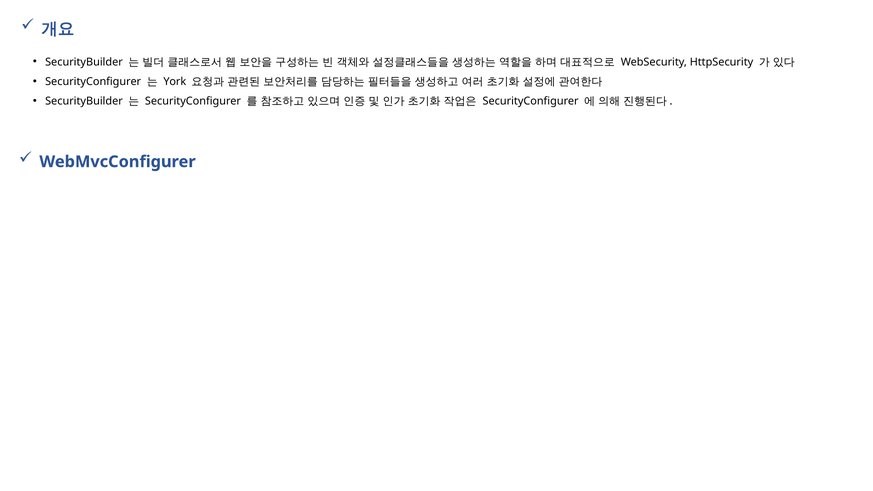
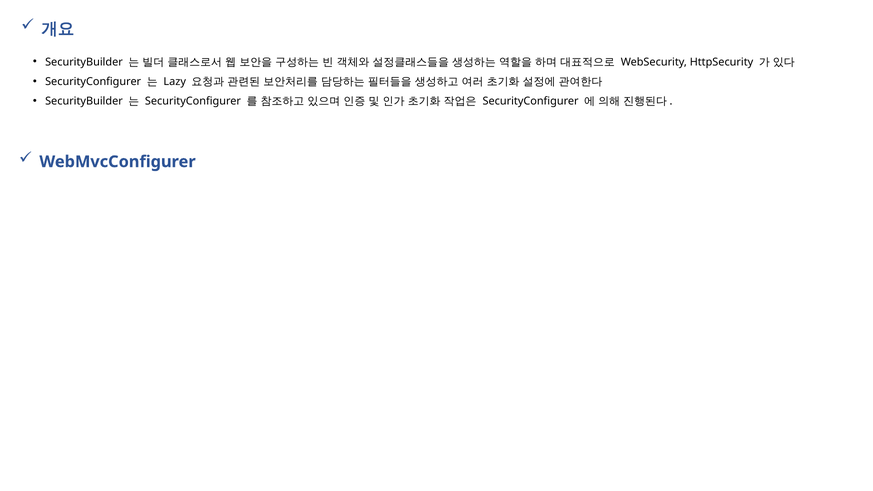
York: York -> Lazy
